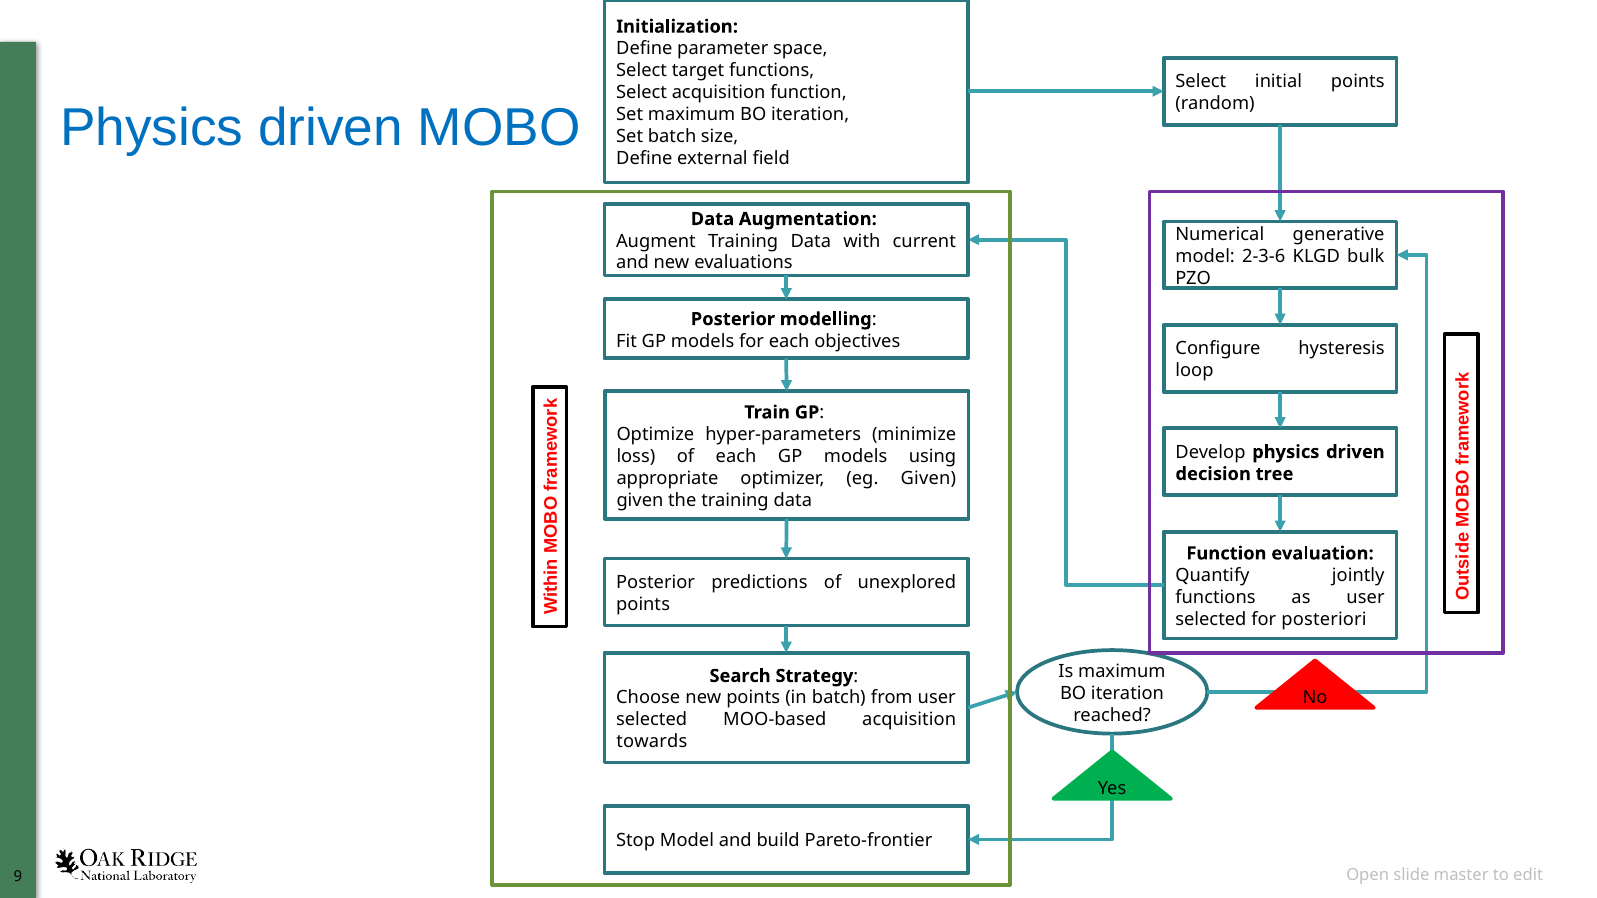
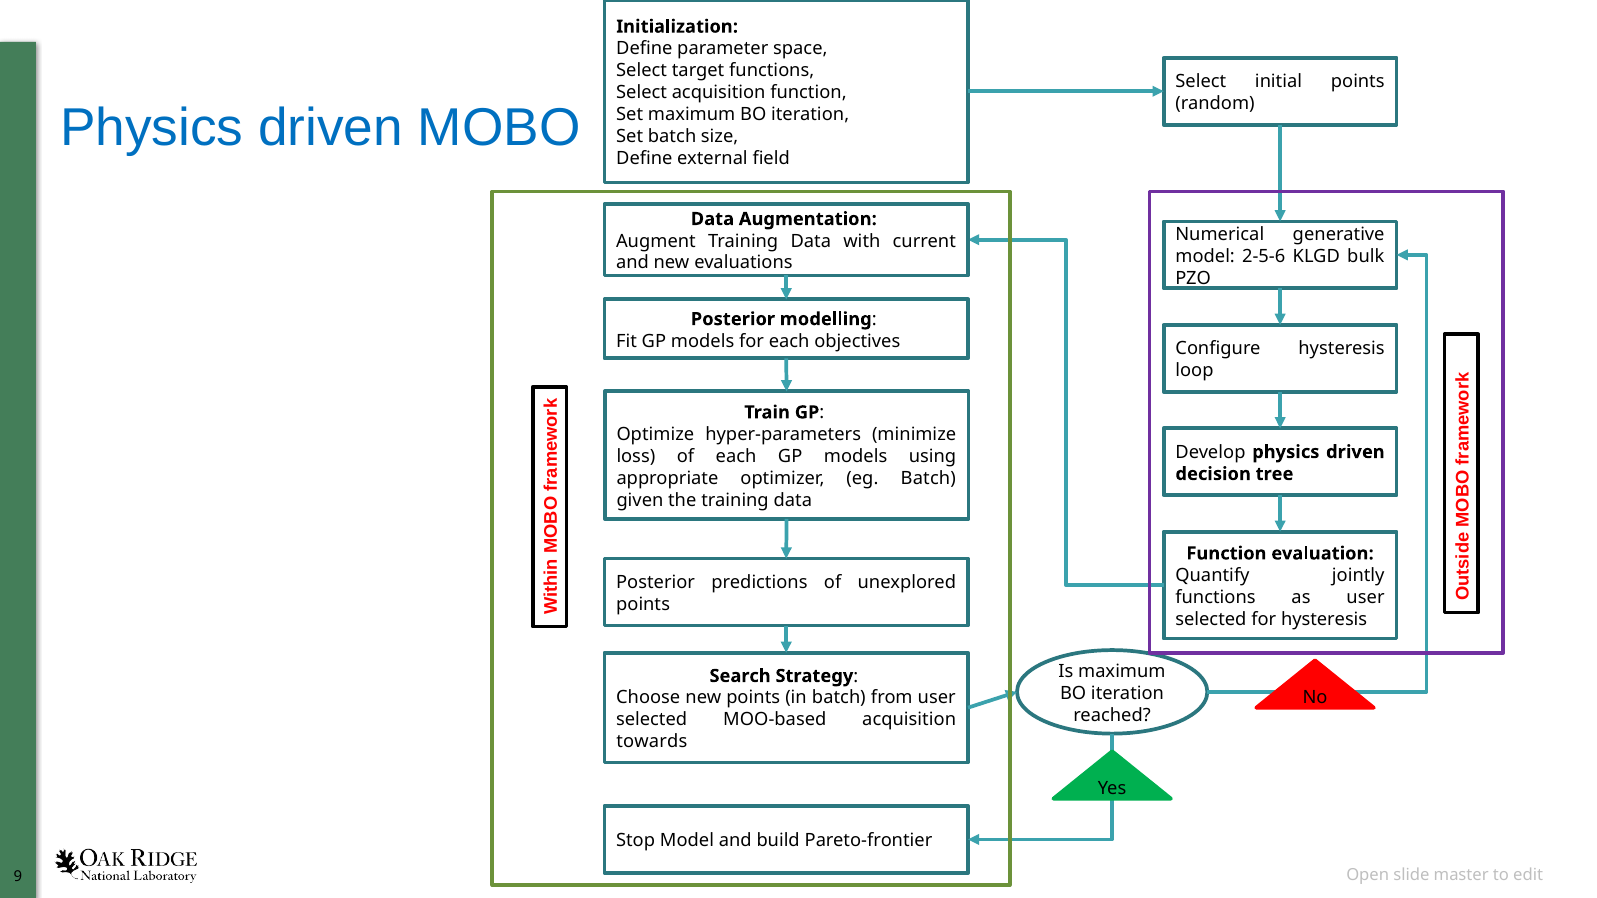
2-3-6: 2-3-6 -> 2-5-6
eg Given: Given -> Batch
for posteriori: posteriori -> hysteresis
